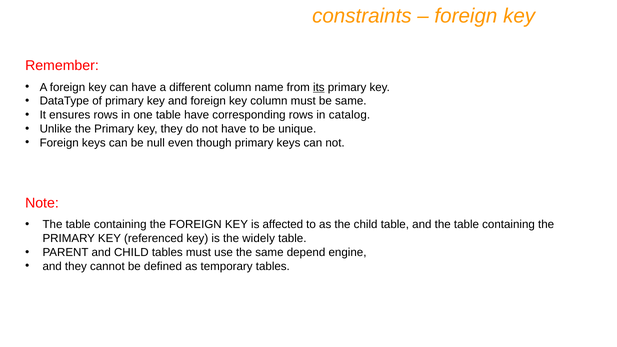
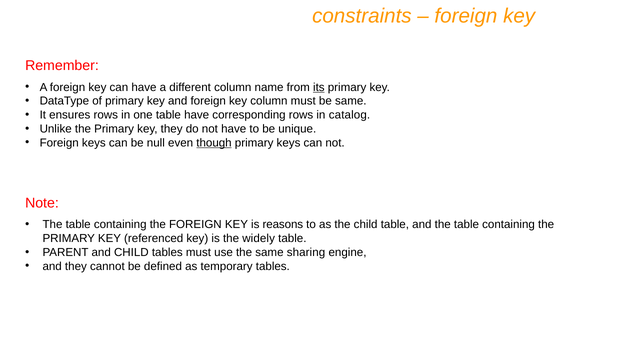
though underline: none -> present
affected: affected -> reasons
depend: depend -> sharing
